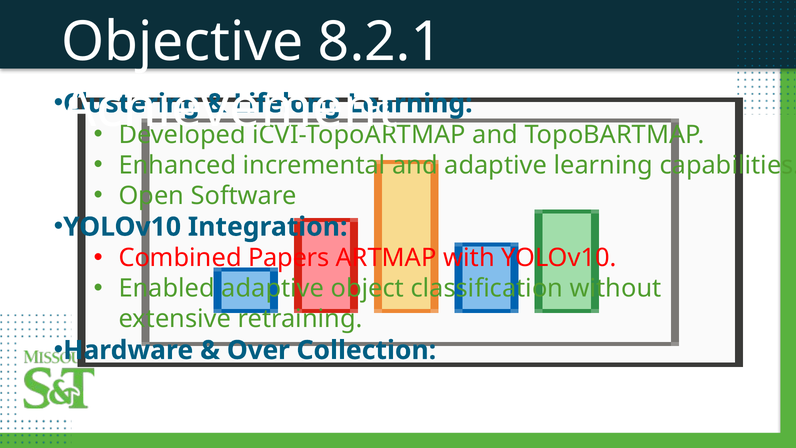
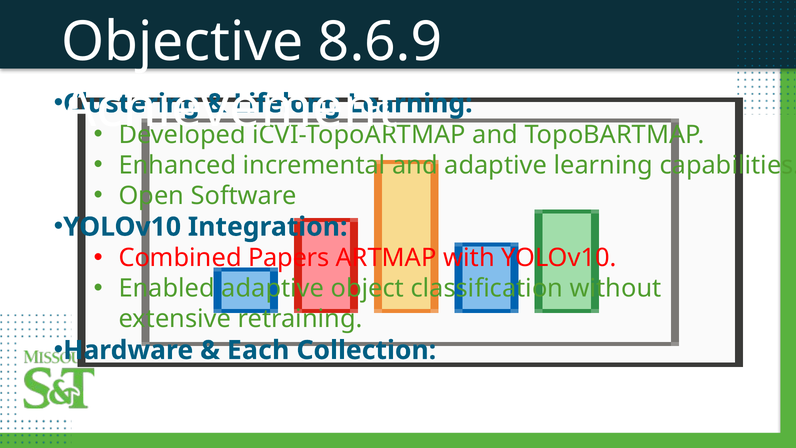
8.2.1: 8.2.1 -> 8.6.9
Over: Over -> Each
